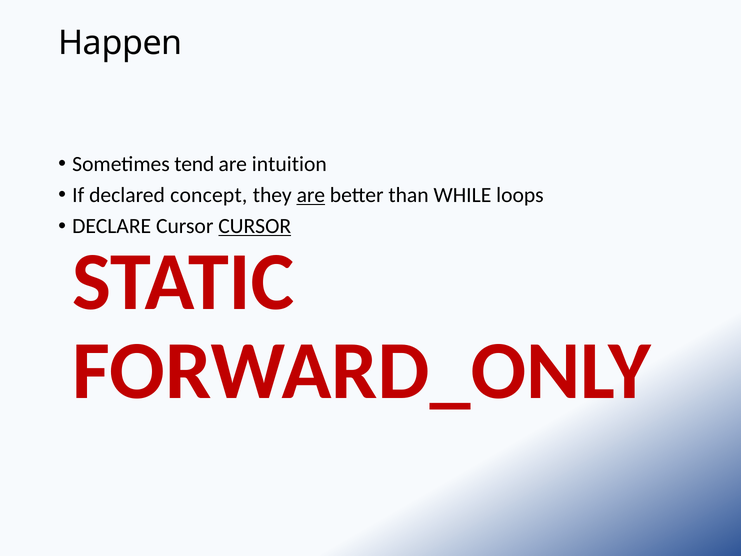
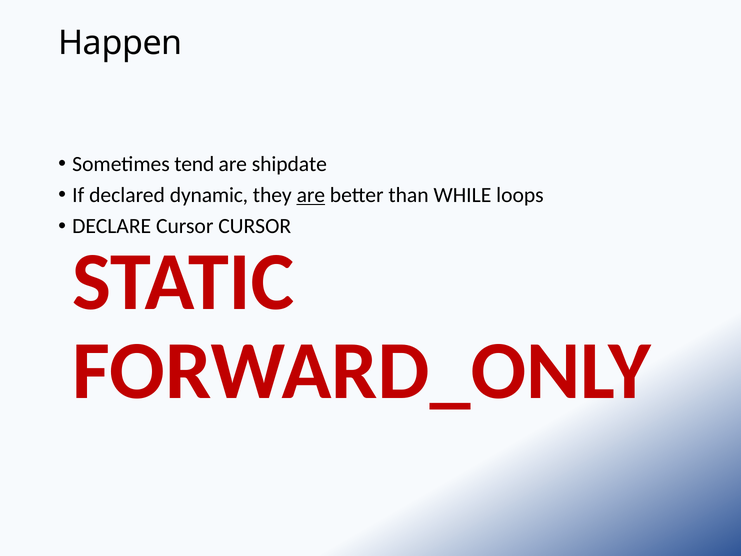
intuition: intuition -> shipdate
concept: concept -> dynamic
CURSOR at (255, 226) underline: present -> none
